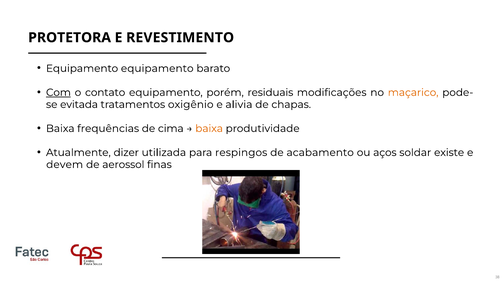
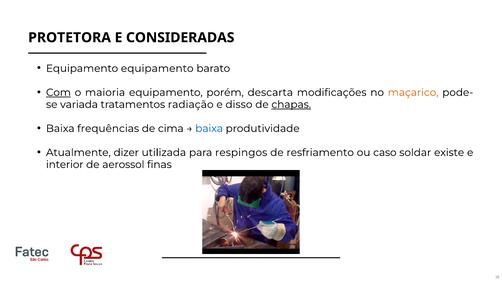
REVESTIMENTO: REVESTIMENTO -> CONSIDERADAS
contato: contato -> maioria
residuais: residuais -> descarta
evitada: evitada -> variada
oxigênio: oxigênio -> radiação
alivia: alivia -> disso
chapas underline: none -> present
baixa at (209, 129) colour: orange -> blue
acabamento: acabamento -> resfriamento
aços: aços -> caso
devem: devem -> interior
